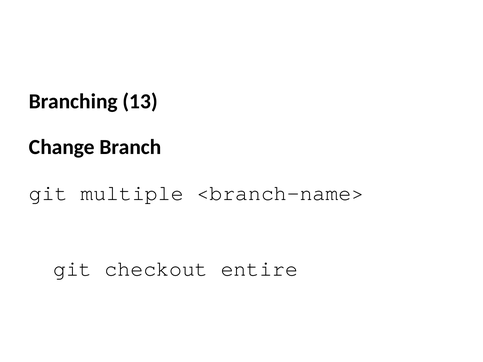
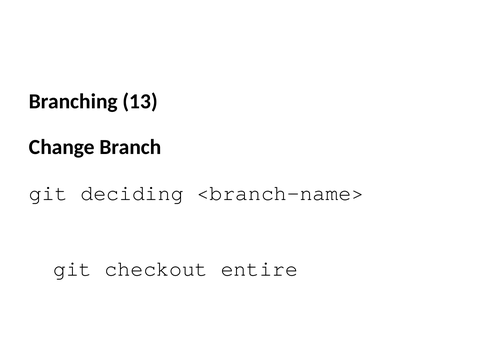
multiple: multiple -> deciding
